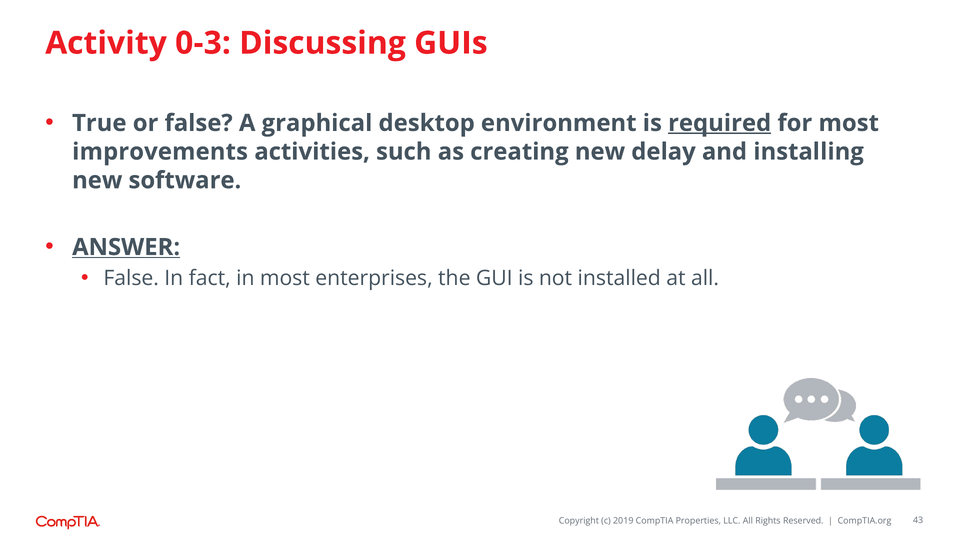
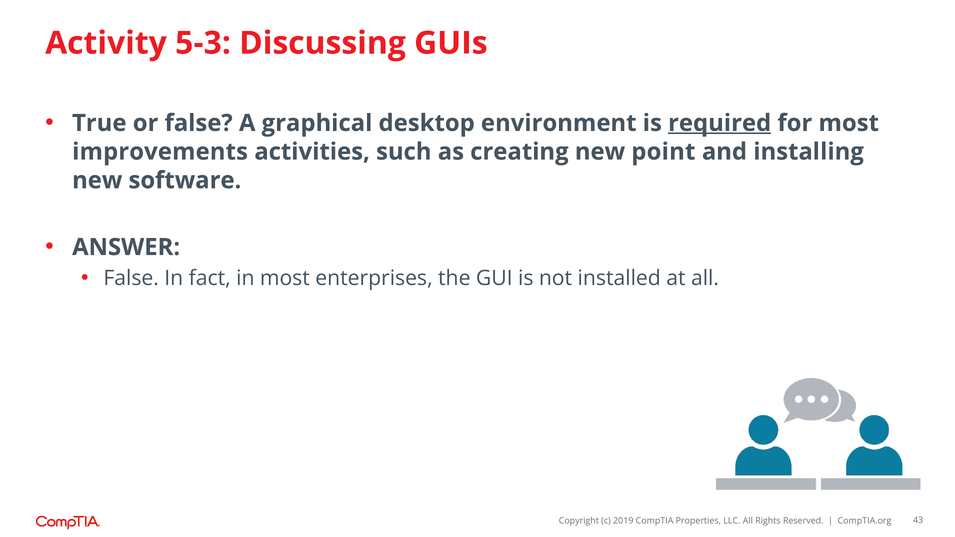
0-3: 0-3 -> 5-3
delay: delay -> point
ANSWER underline: present -> none
